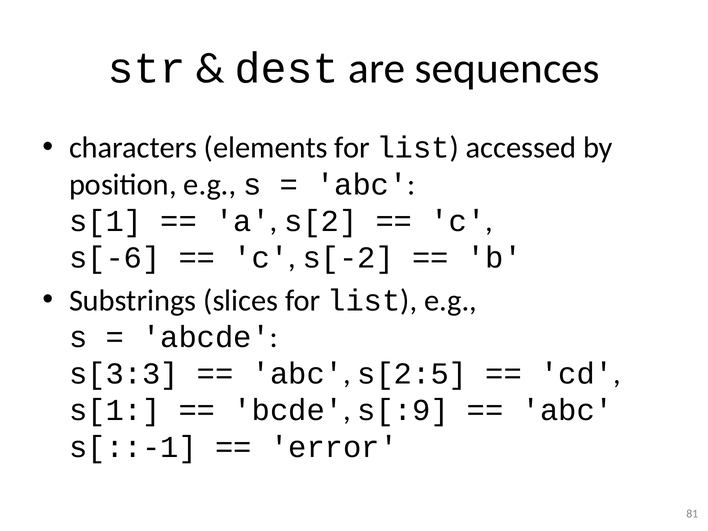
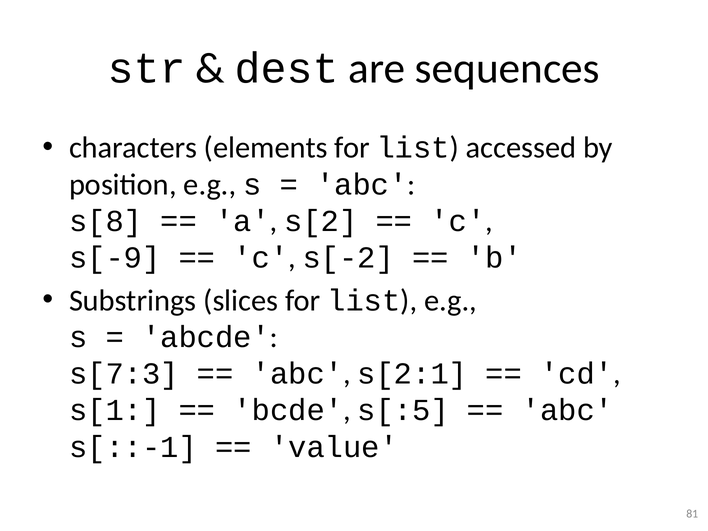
s[1 at (106, 221): s[1 -> s[8
s[-6: s[-6 -> s[-9
s[3:3: s[3:3 -> s[7:3
s[2:5: s[2:5 -> s[2:1
s[:9: s[:9 -> s[:5
error: error -> value
